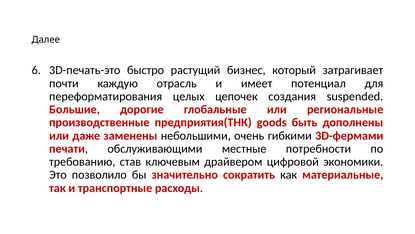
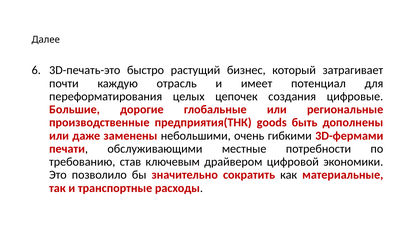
suspended: suspended -> цифровые
